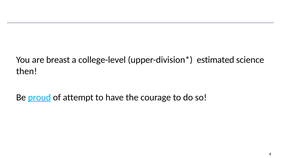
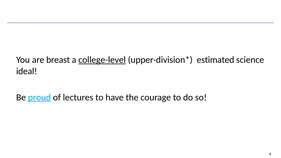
college-level underline: none -> present
then: then -> ideal
attempt: attempt -> lectures
